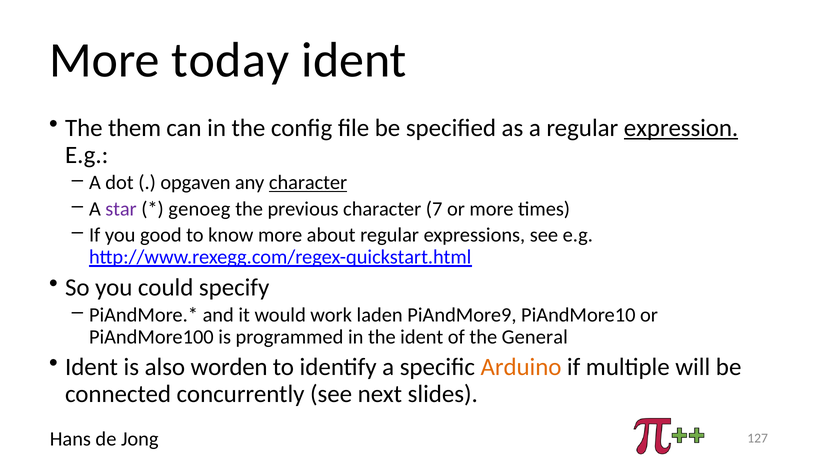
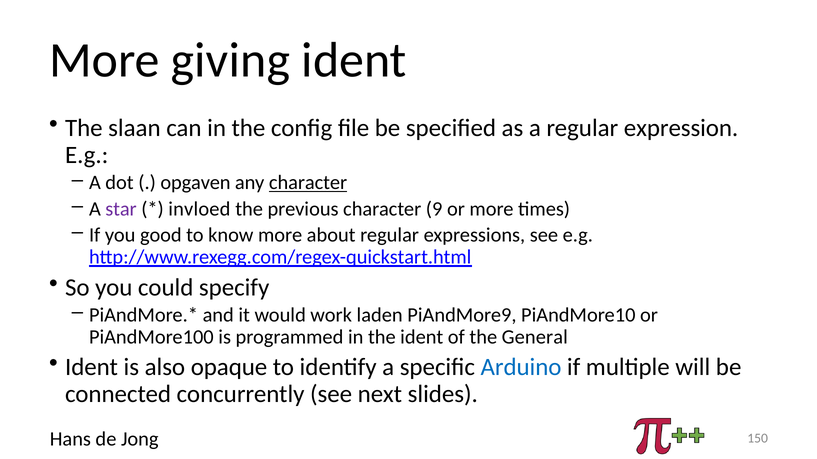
today: today -> giving
them: them -> slaan
expression underline: present -> none
genoeg: genoeg -> invloed
7: 7 -> 9
worden: worden -> opaque
Arduino colour: orange -> blue
127: 127 -> 150
